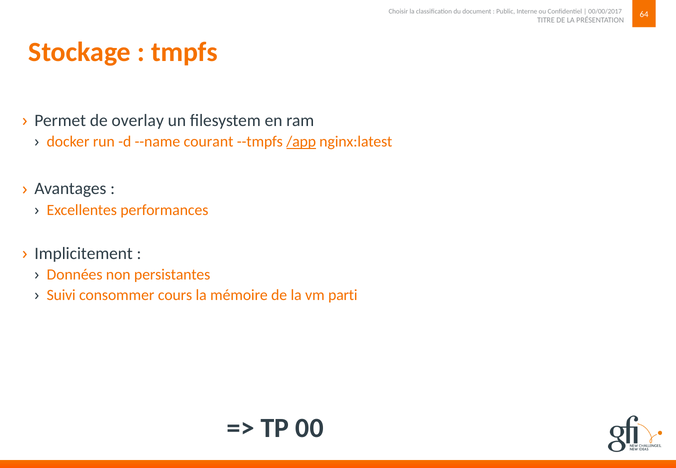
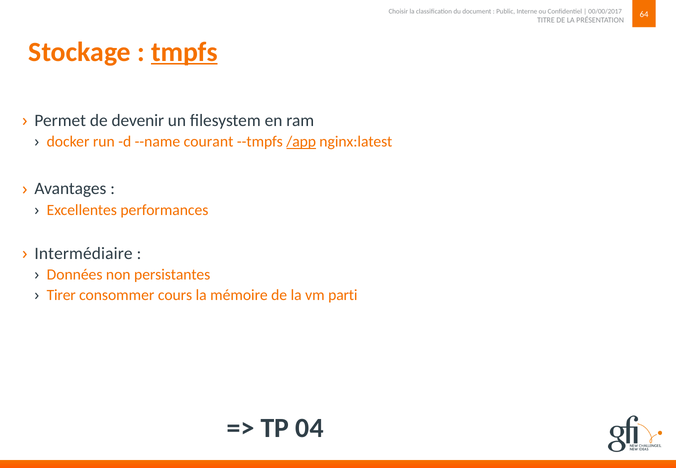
tmpfs underline: none -> present
overlay: overlay -> devenir
Implicitement: Implicitement -> Intermédiaire
Suivi: Suivi -> Tirer
00: 00 -> 04
